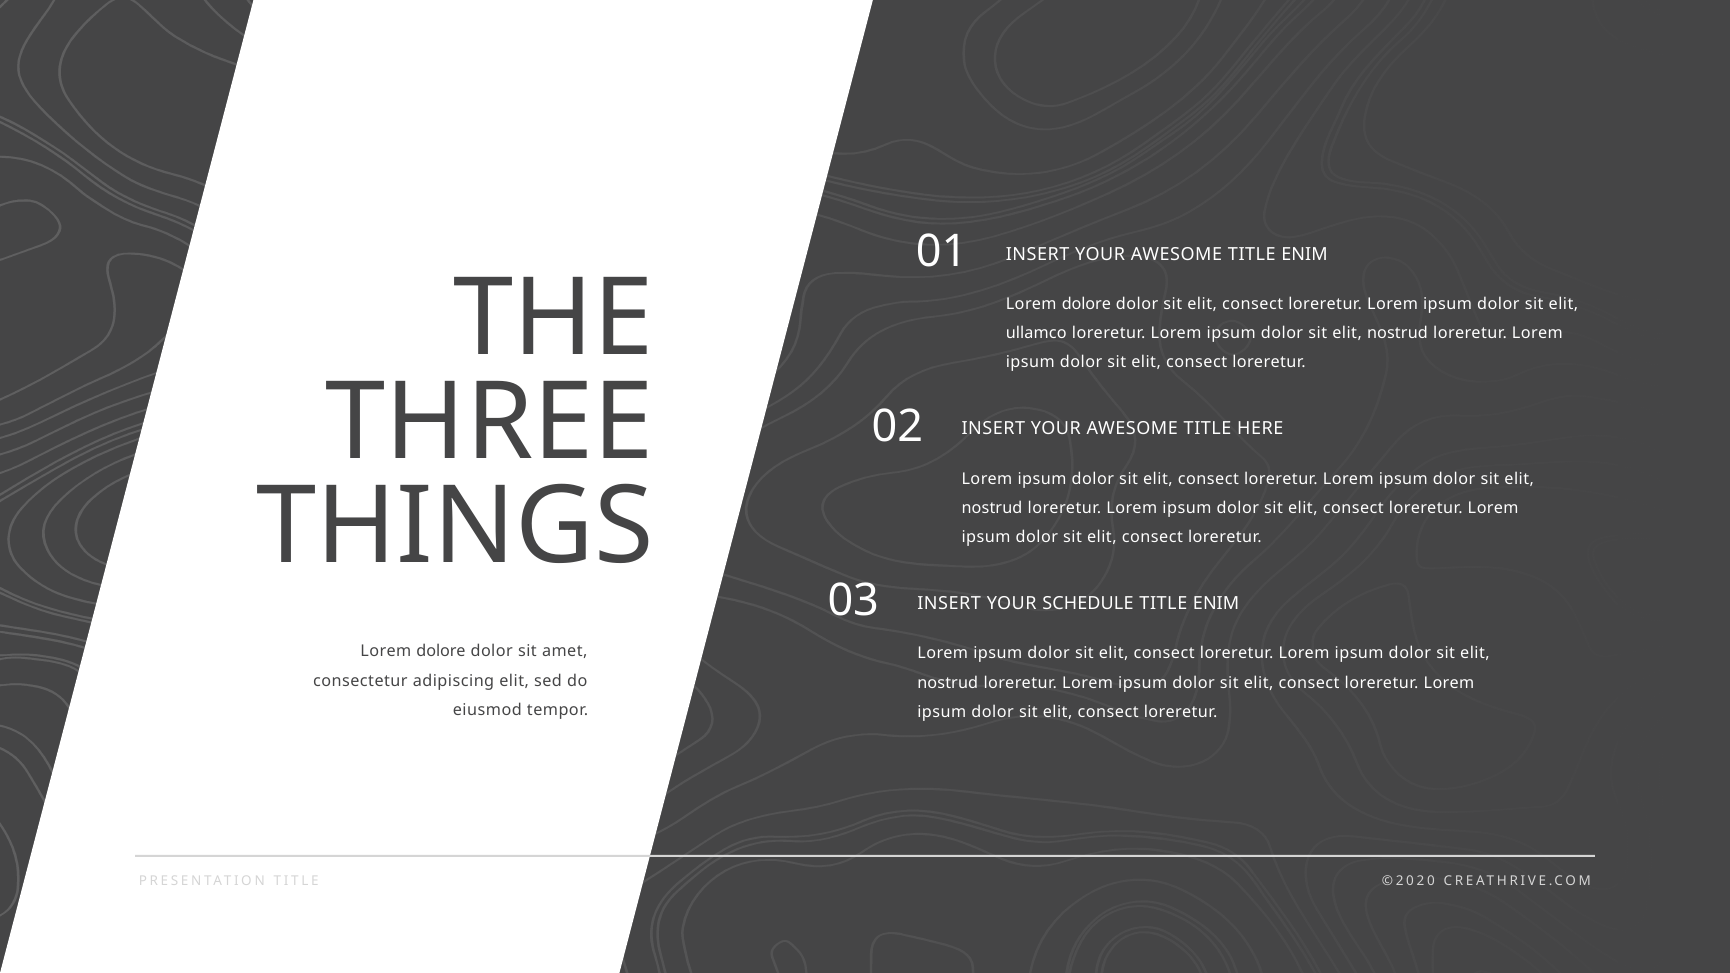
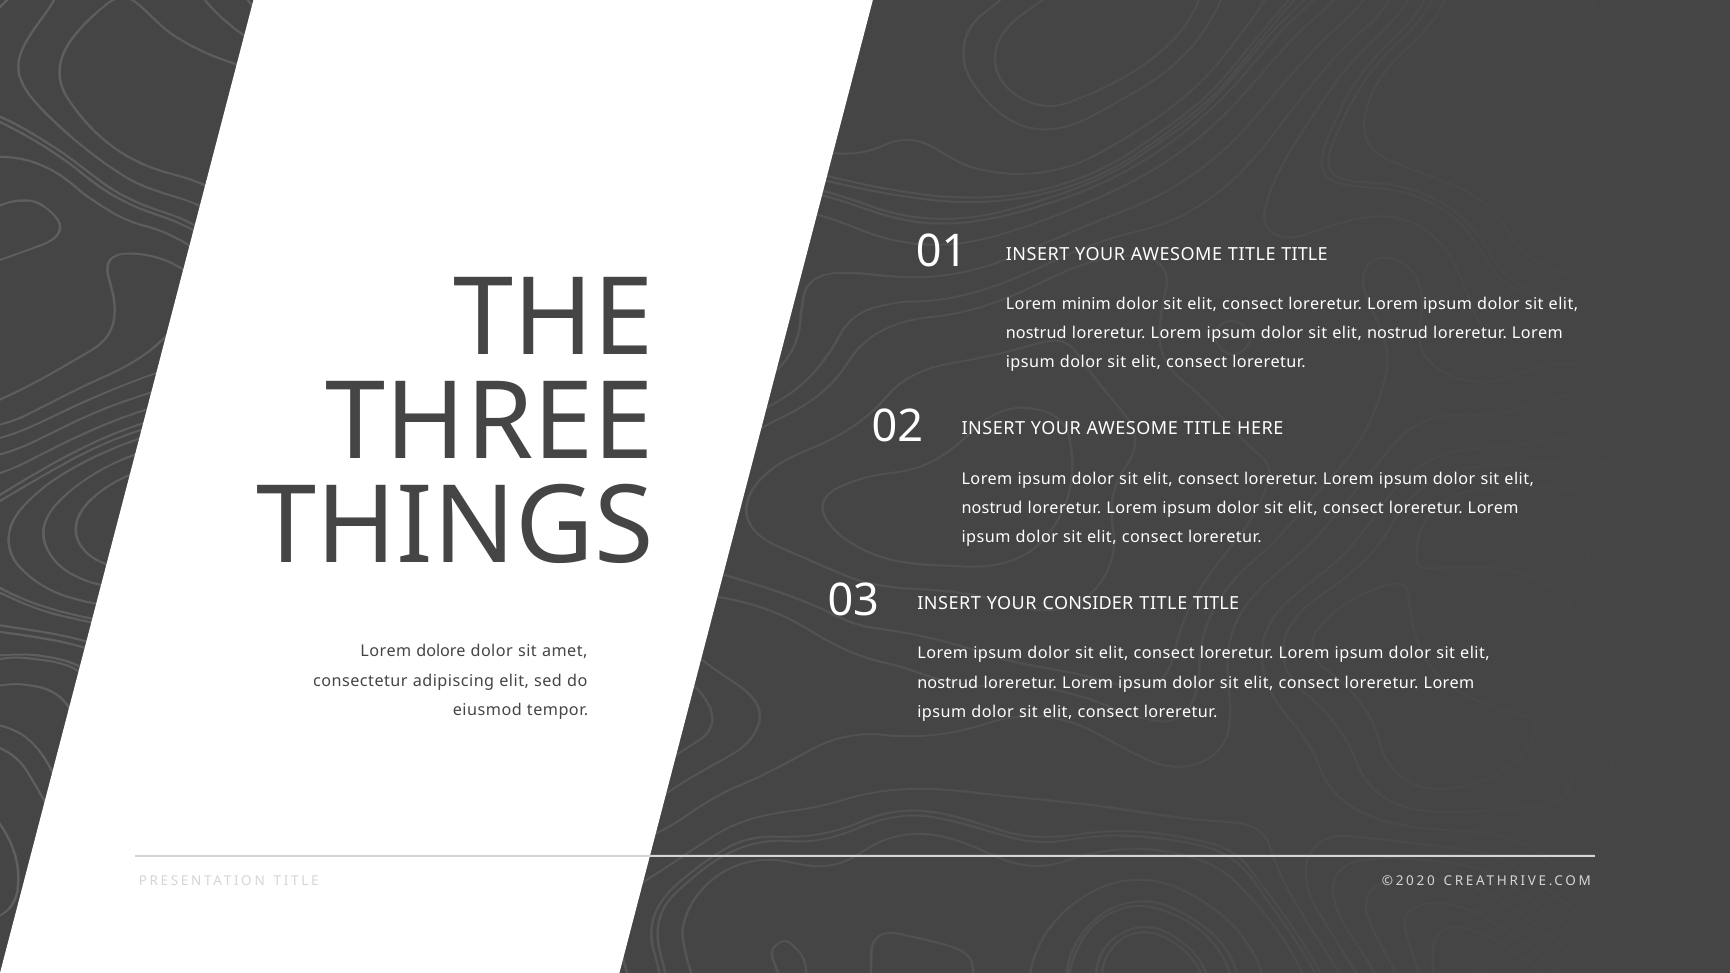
AWESOME TITLE ENIM: ENIM -> TITLE
dolore at (1086, 304): dolore -> minim
ullamco at (1036, 333): ullamco -> nostrud
SCHEDULE: SCHEDULE -> CONSIDER
ENIM at (1216, 604): ENIM -> TITLE
